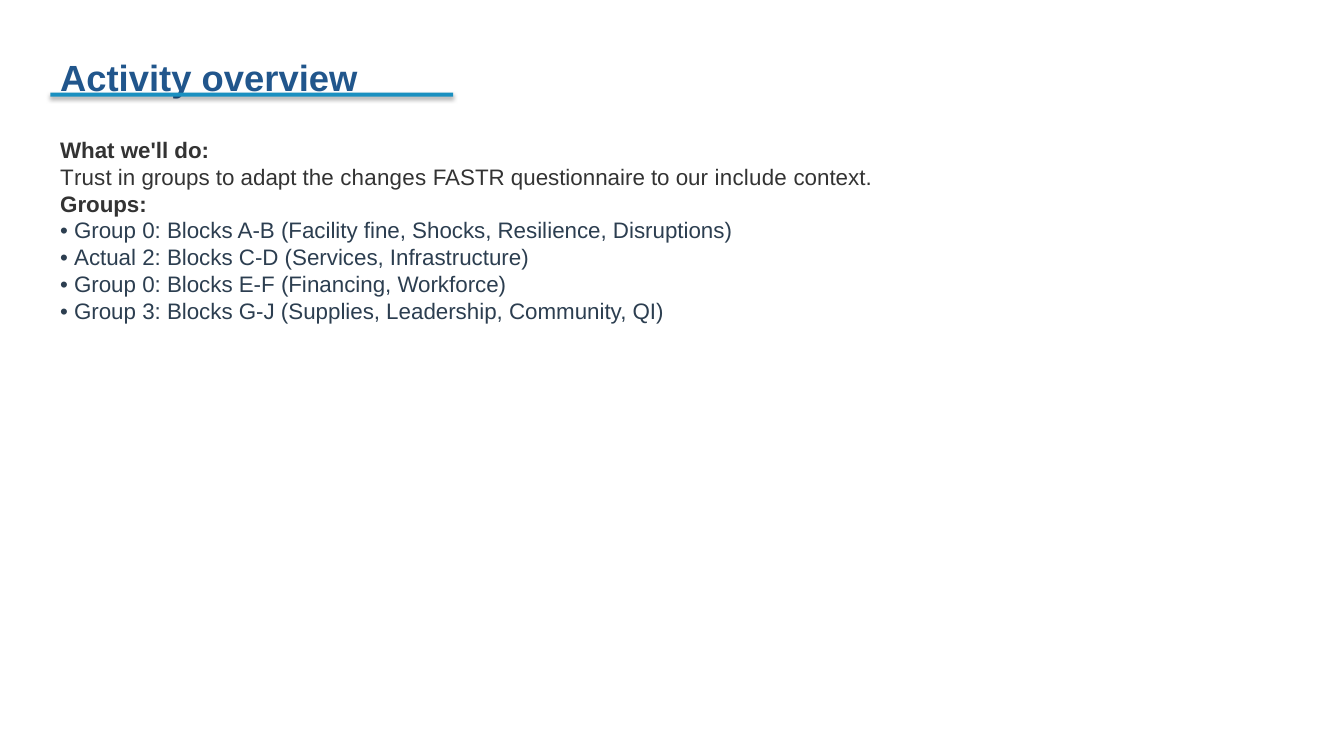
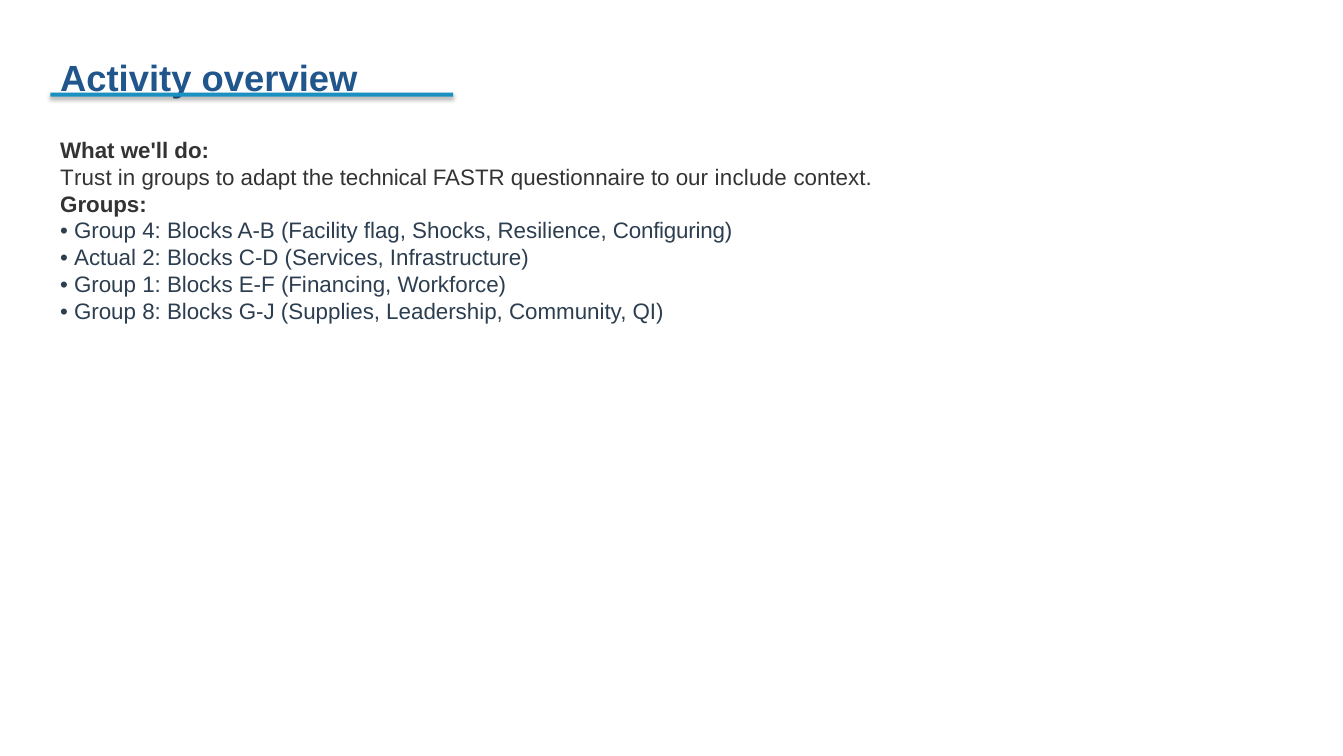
changes: changes -> technical
0 at (152, 231): 0 -> 4
fine: fine -> flag
Disruptions: Disruptions -> Configuring
0 at (152, 285): 0 -> 1
3: 3 -> 8
